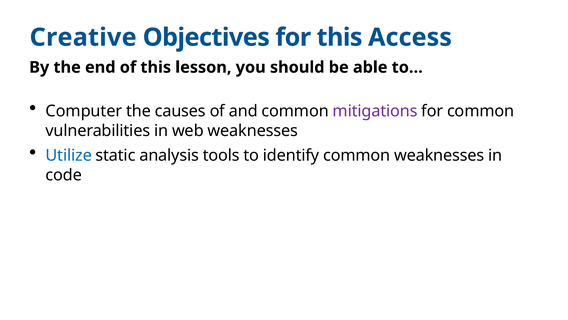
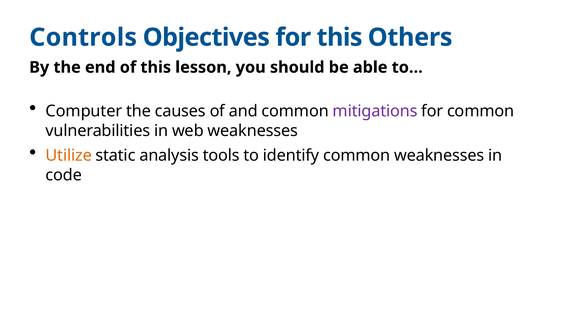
Creative: Creative -> Controls
Access: Access -> Others
Utilize colour: blue -> orange
